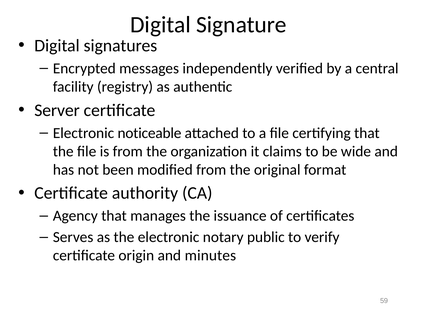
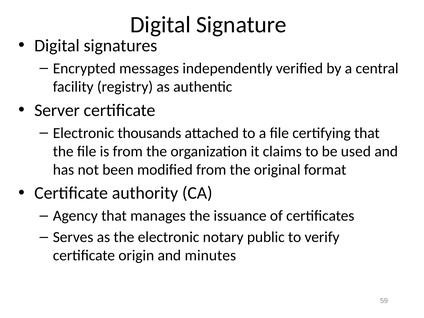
noticeable: noticeable -> thousands
wide: wide -> used
